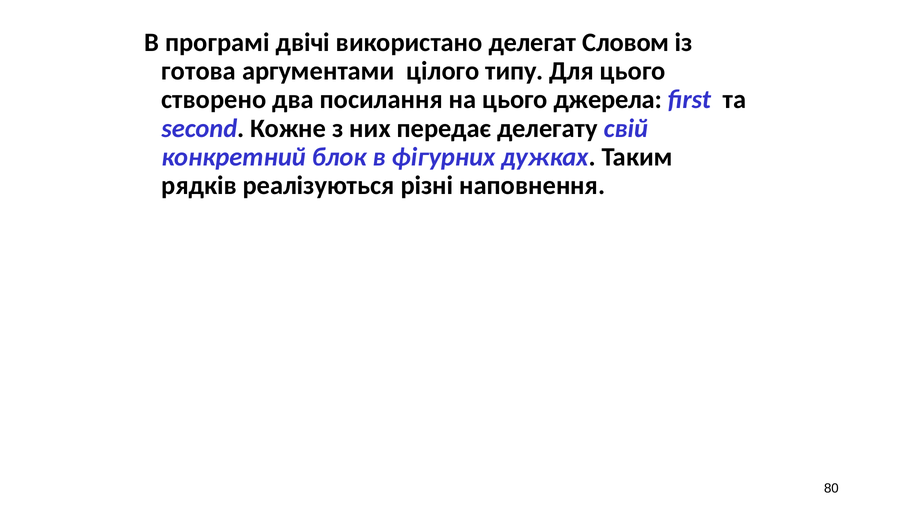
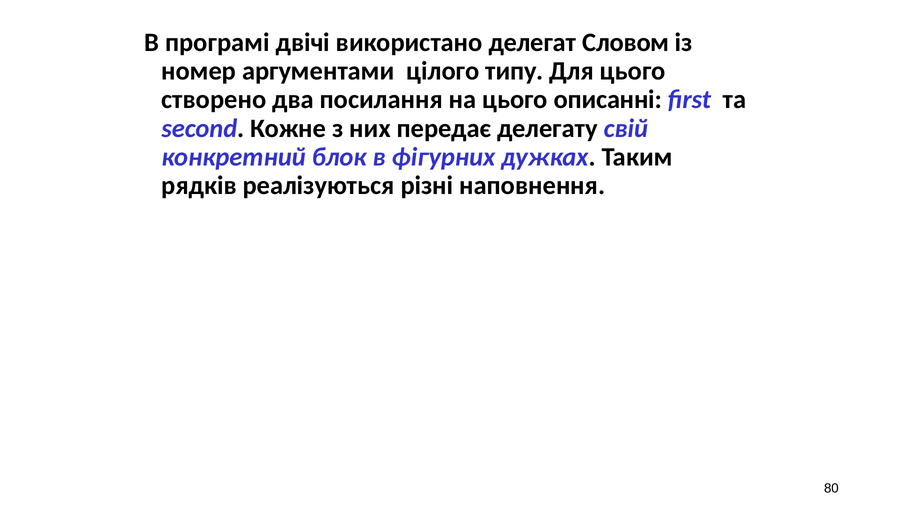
готова: готова -> номер
джерела: джерела -> описанні
